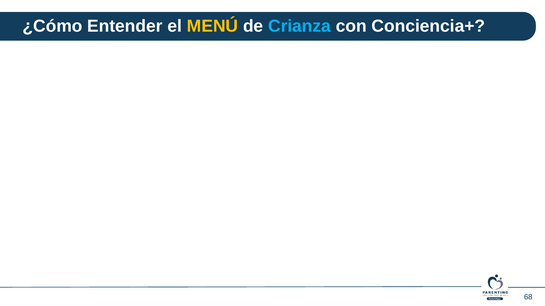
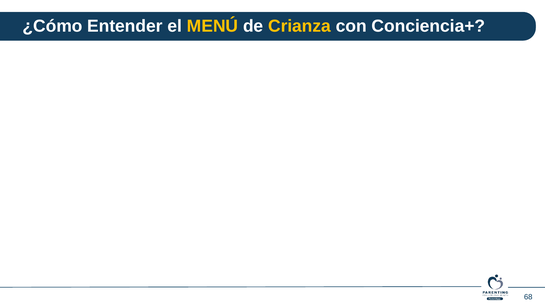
Crianza colour: light blue -> yellow
